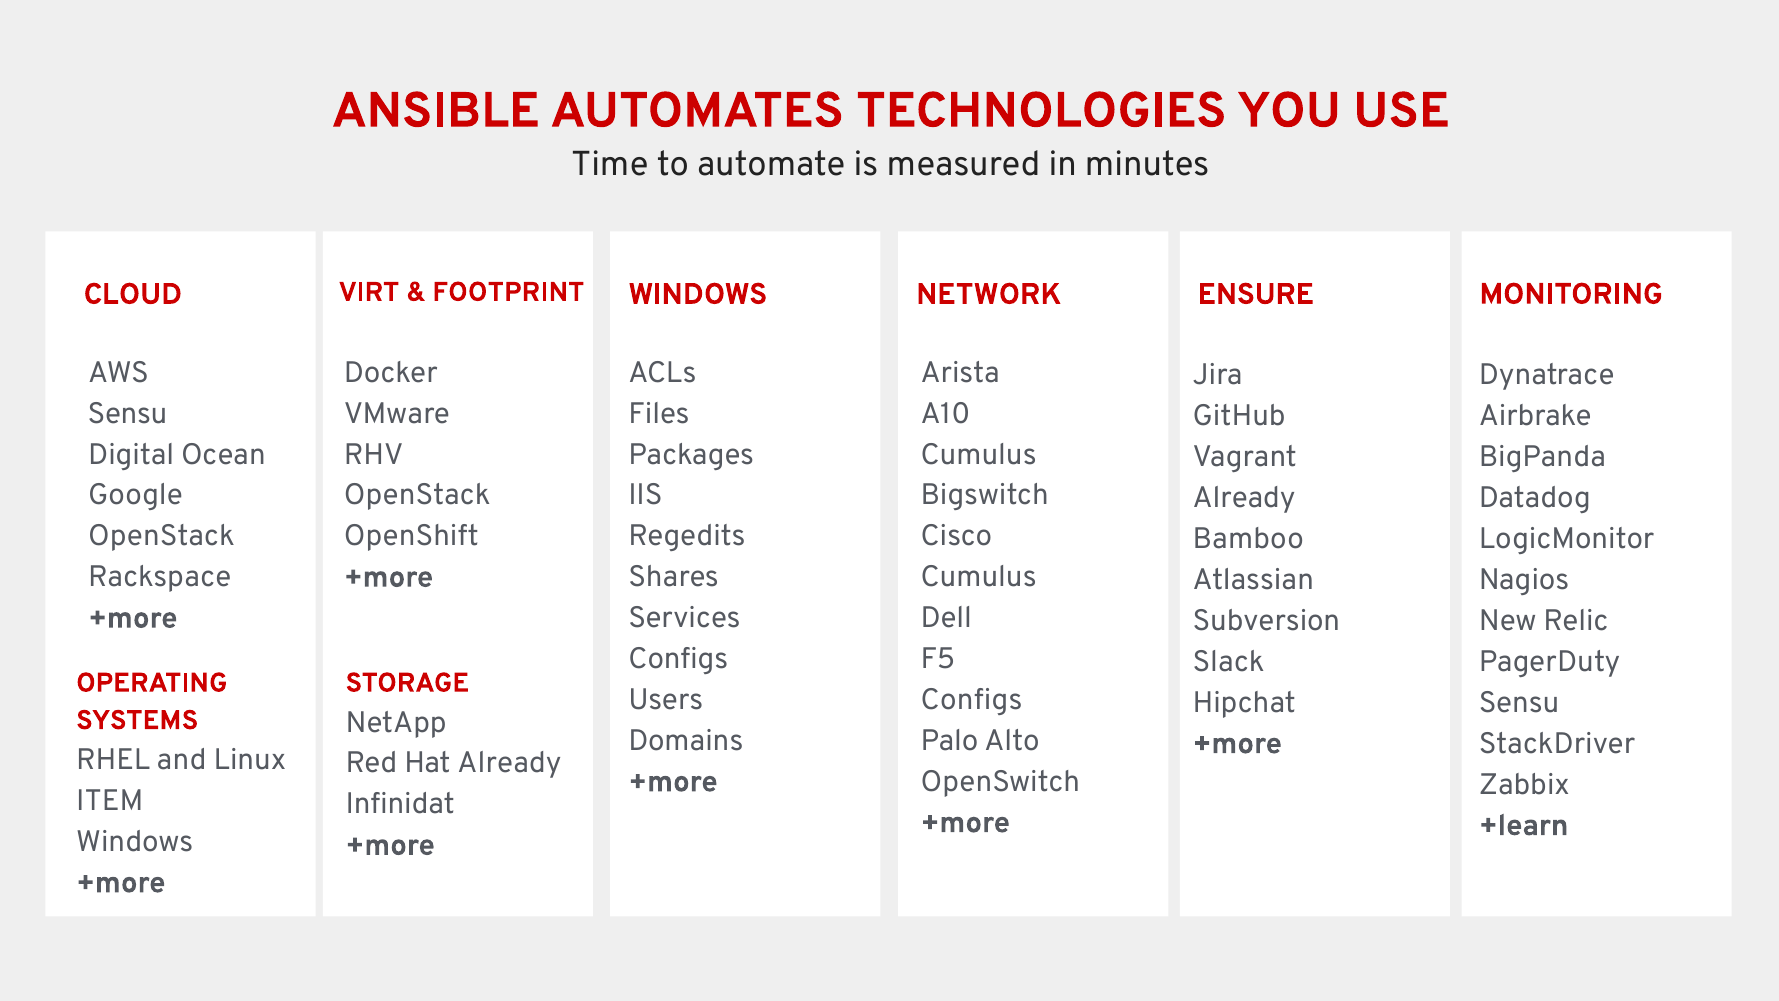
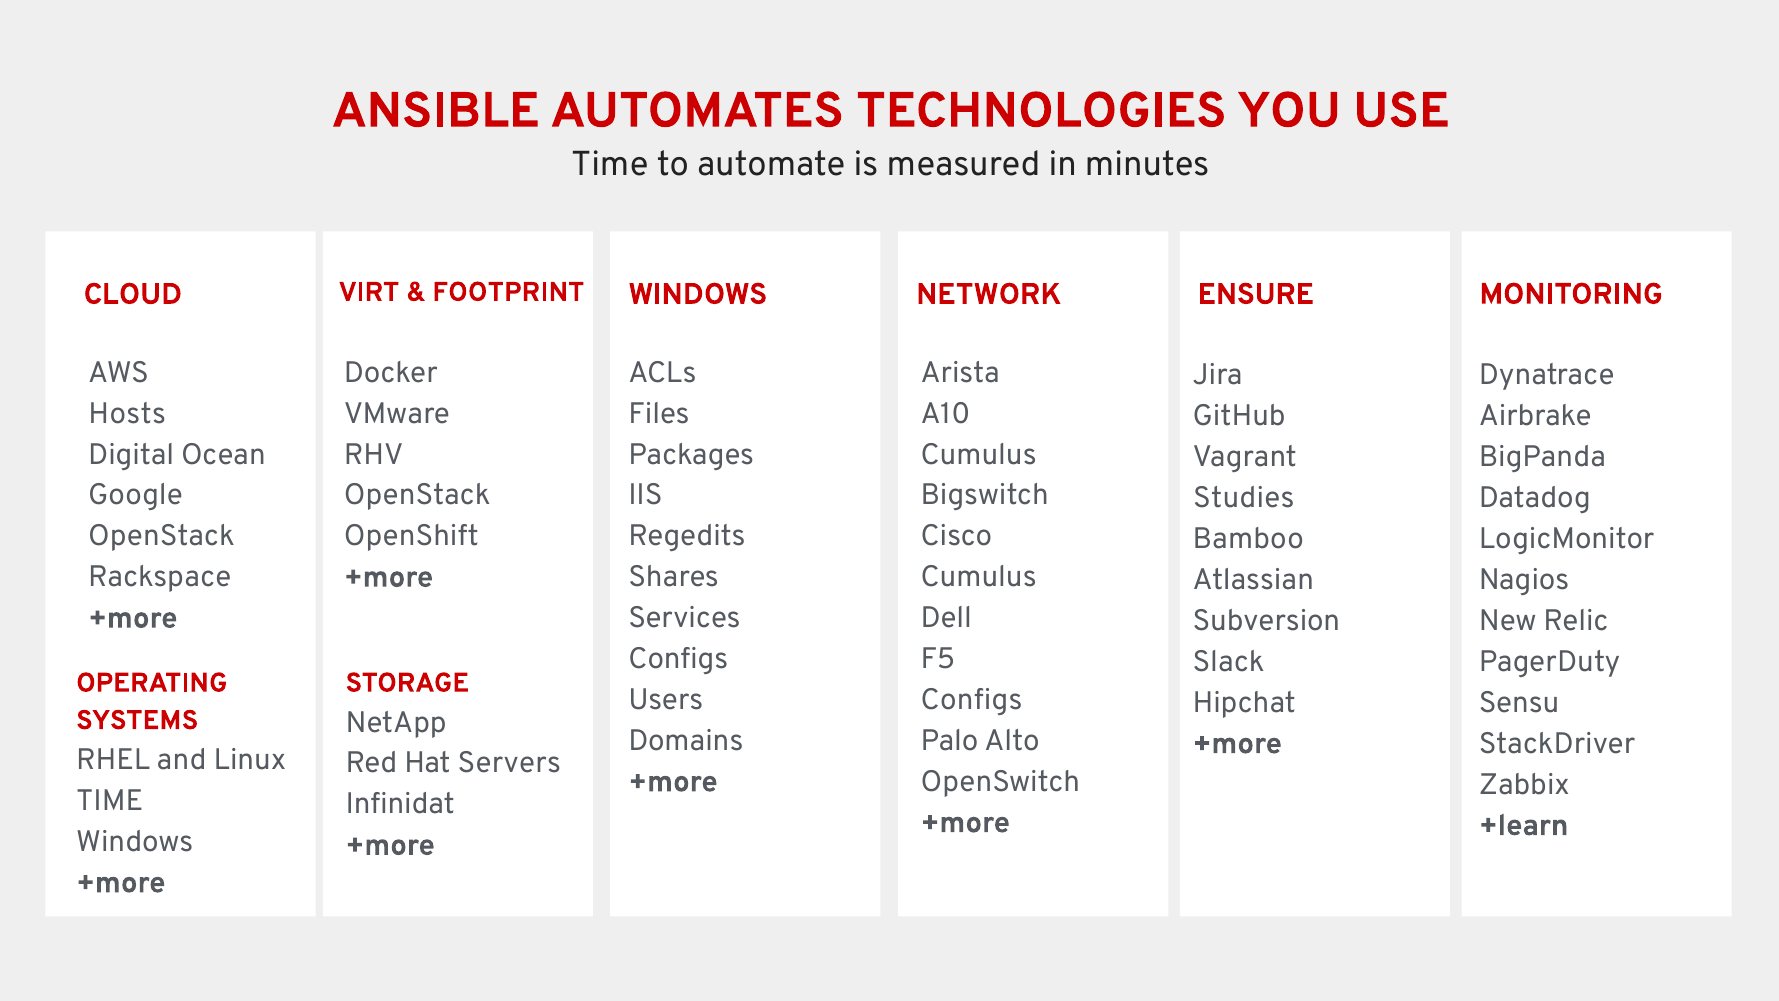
Sensu at (128, 413): Sensu -> Hosts
Already at (1244, 498): Already -> Studies
Hat Already: Already -> Servers
ITEM at (110, 800): ITEM -> TIME
